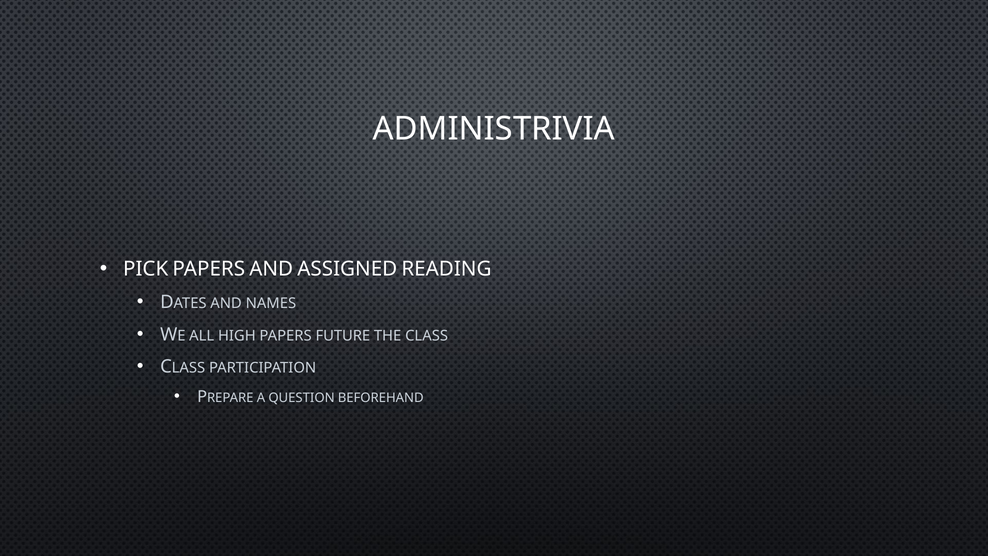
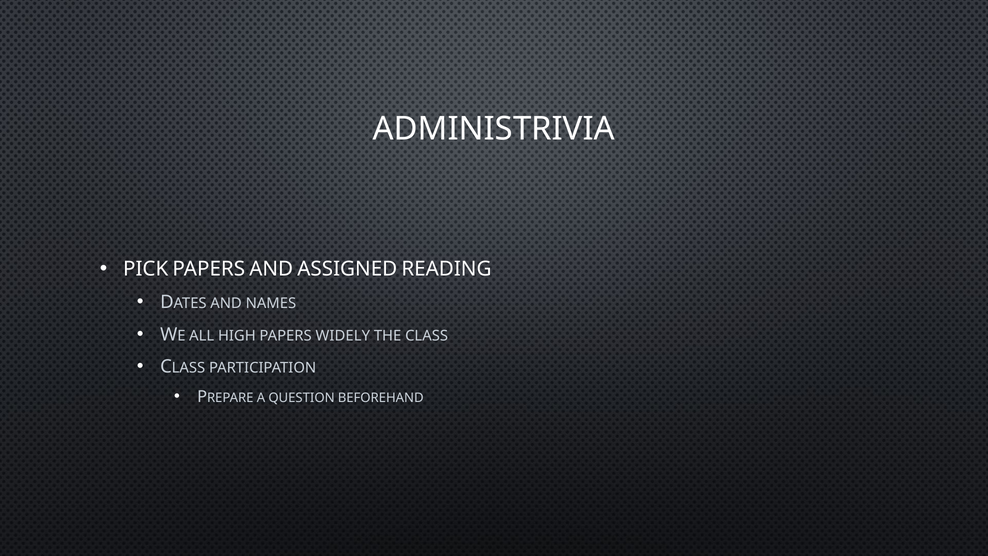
FUTURE: FUTURE -> WIDELY
